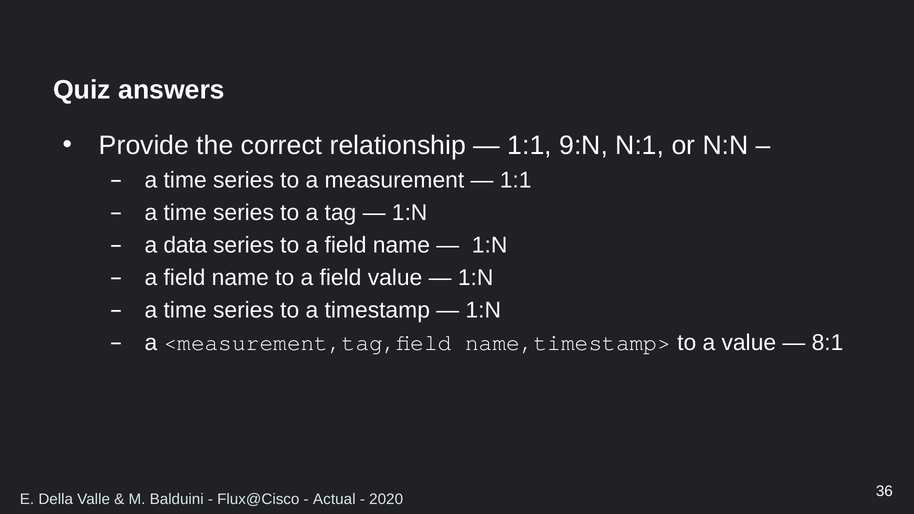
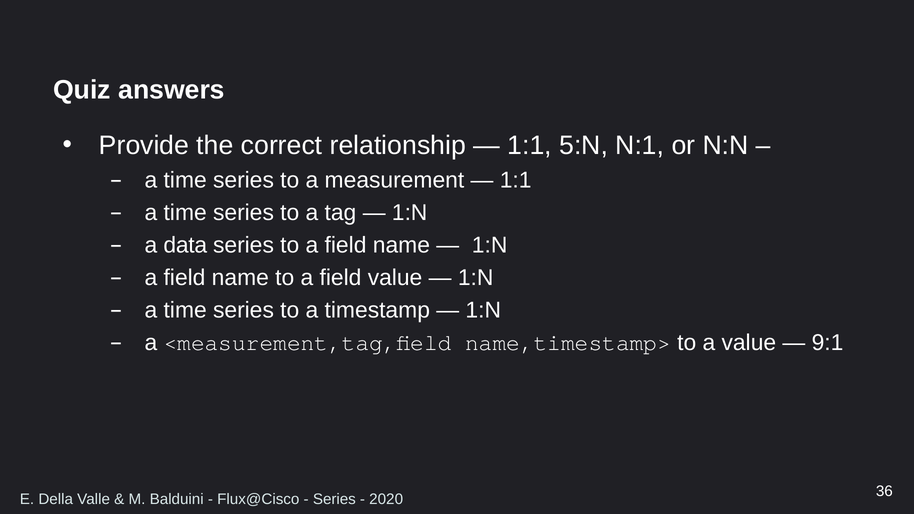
9:N: 9:N -> 5:N
8:1: 8:1 -> 9:1
Actual at (334, 499): Actual -> Series
